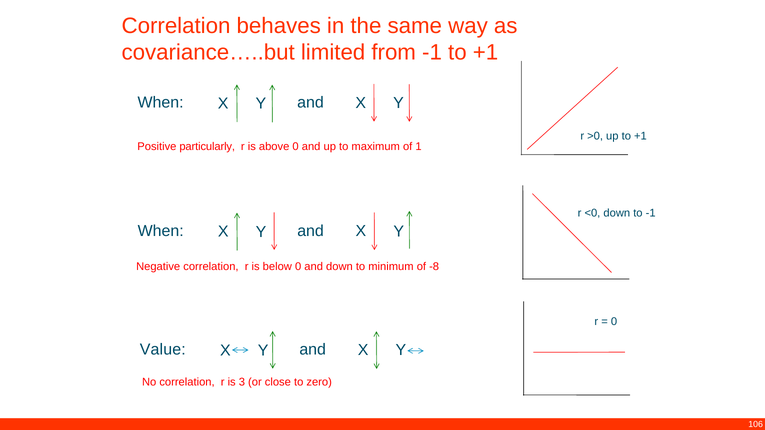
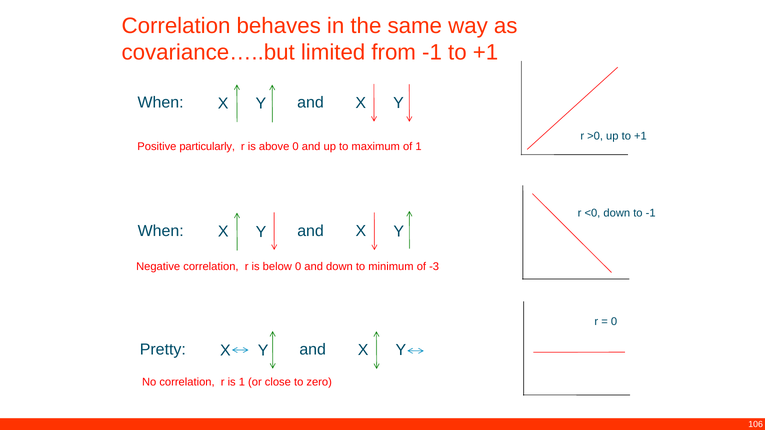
-8: -8 -> -3
Value: Value -> Pretty
is 3: 3 -> 1
